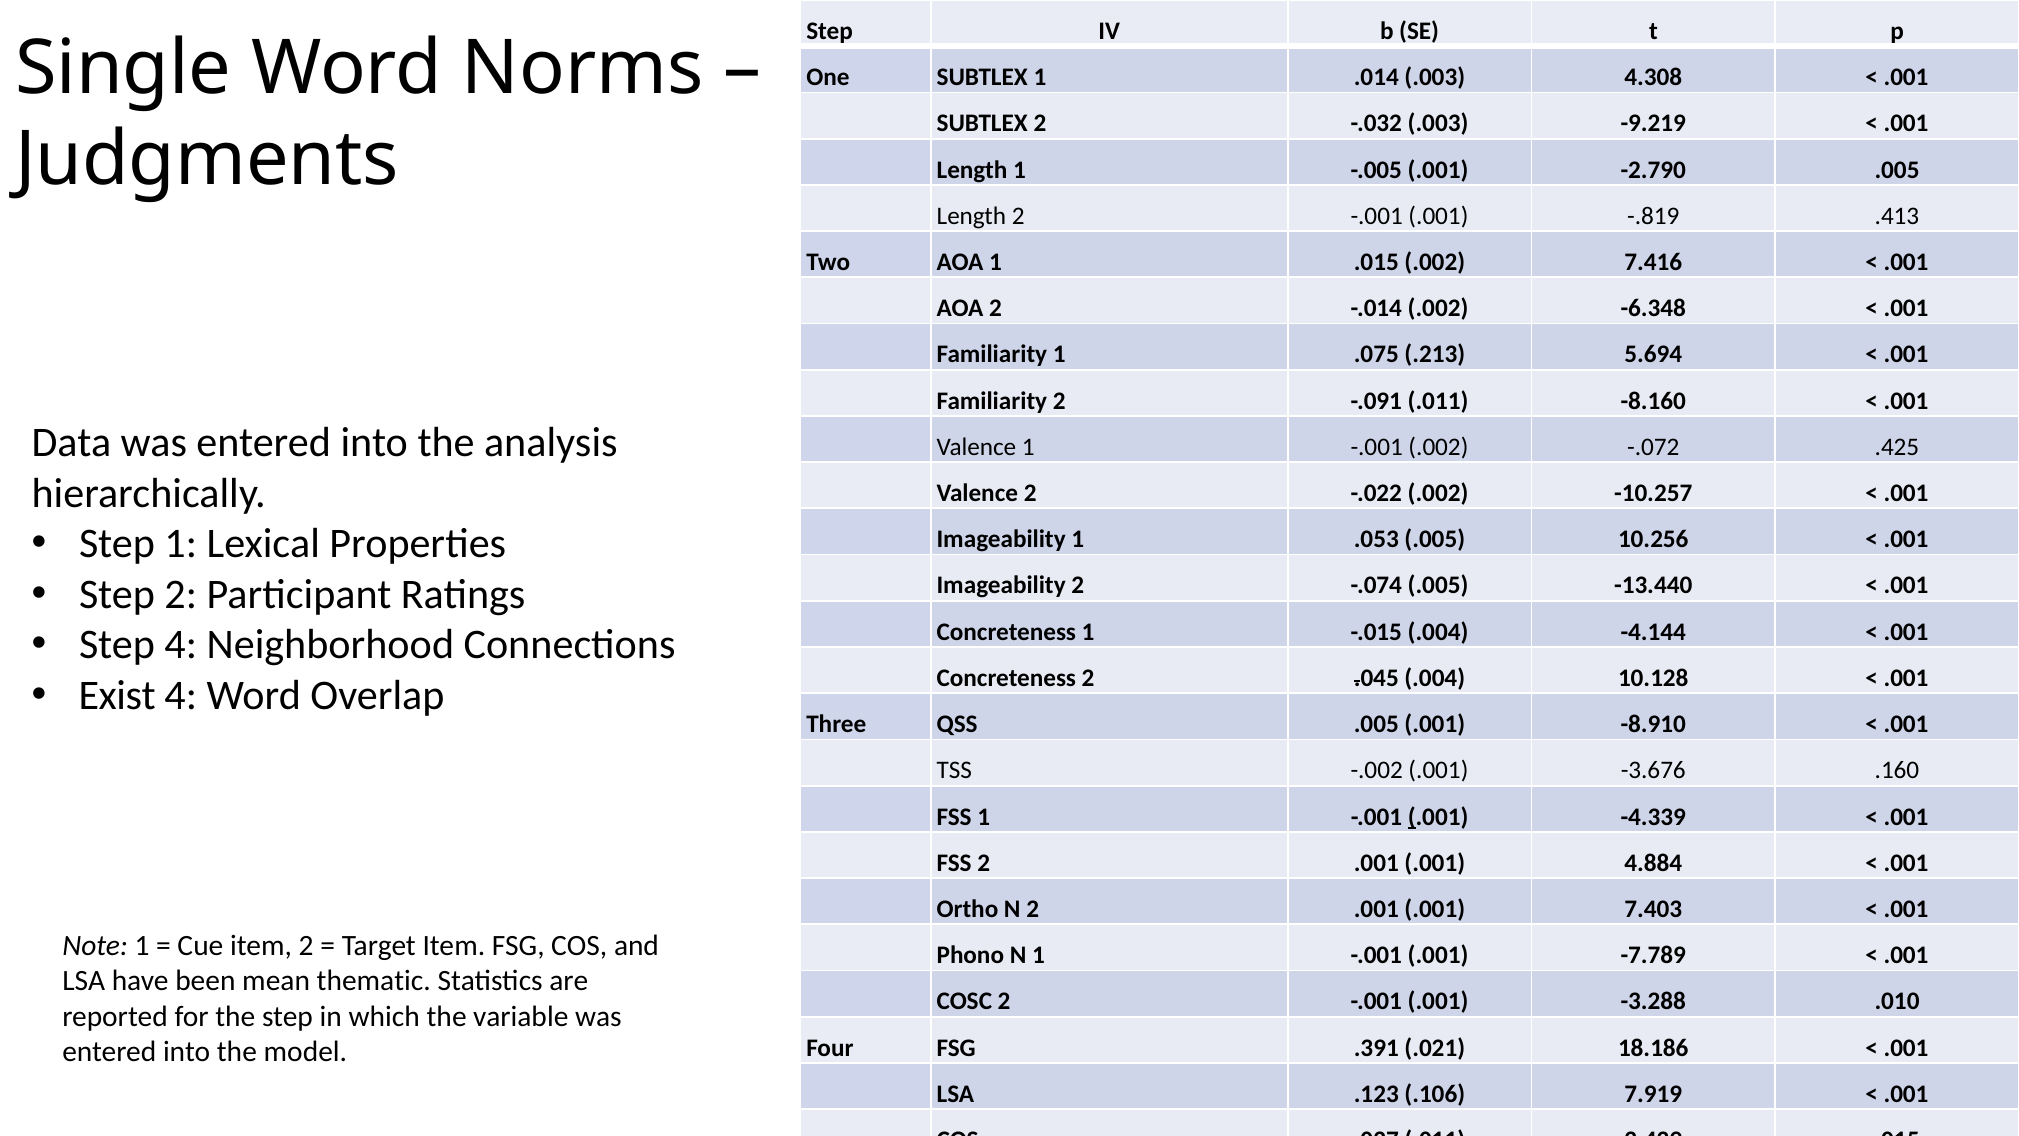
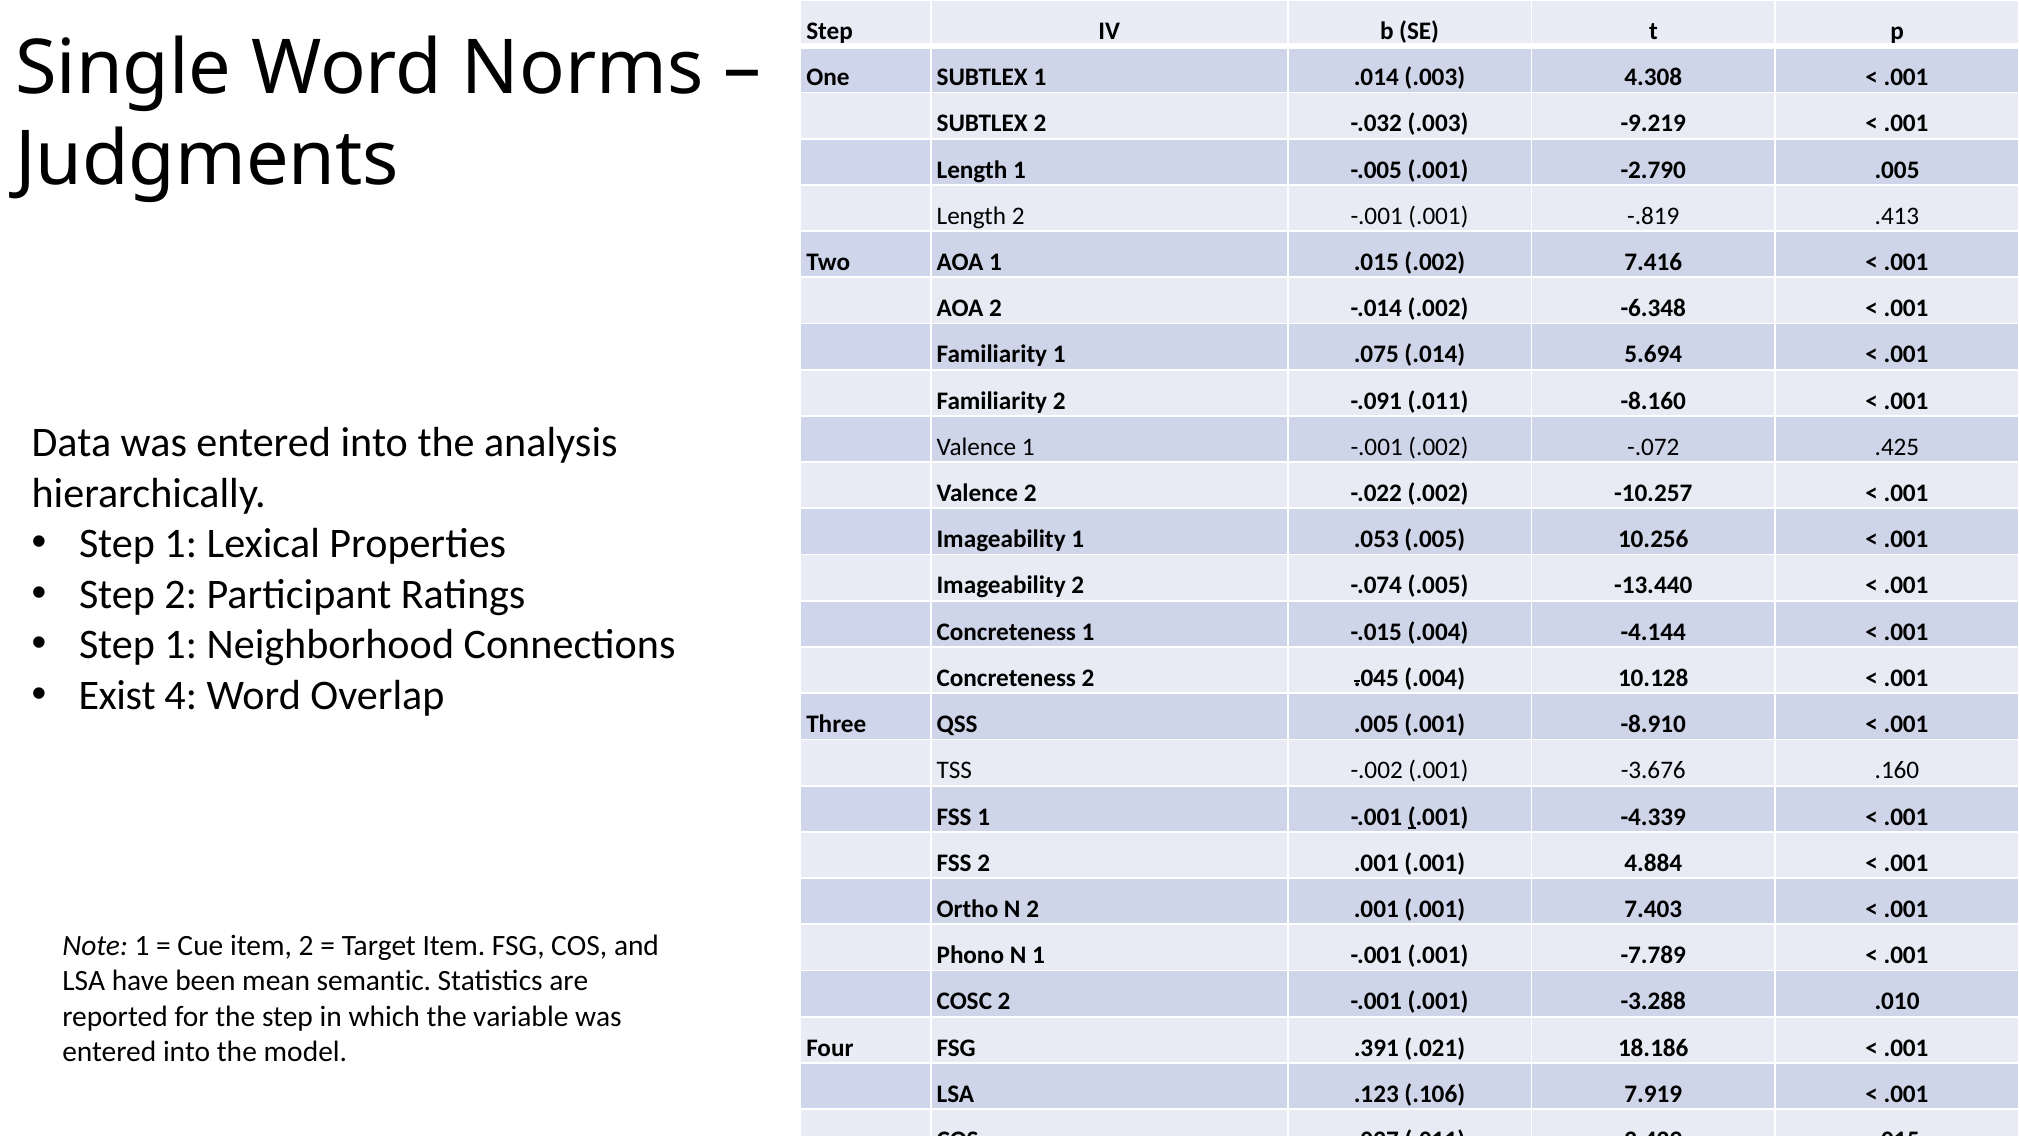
.075 .213: .213 -> .014
4 at (181, 645): 4 -> 1
thematic: thematic -> semantic
